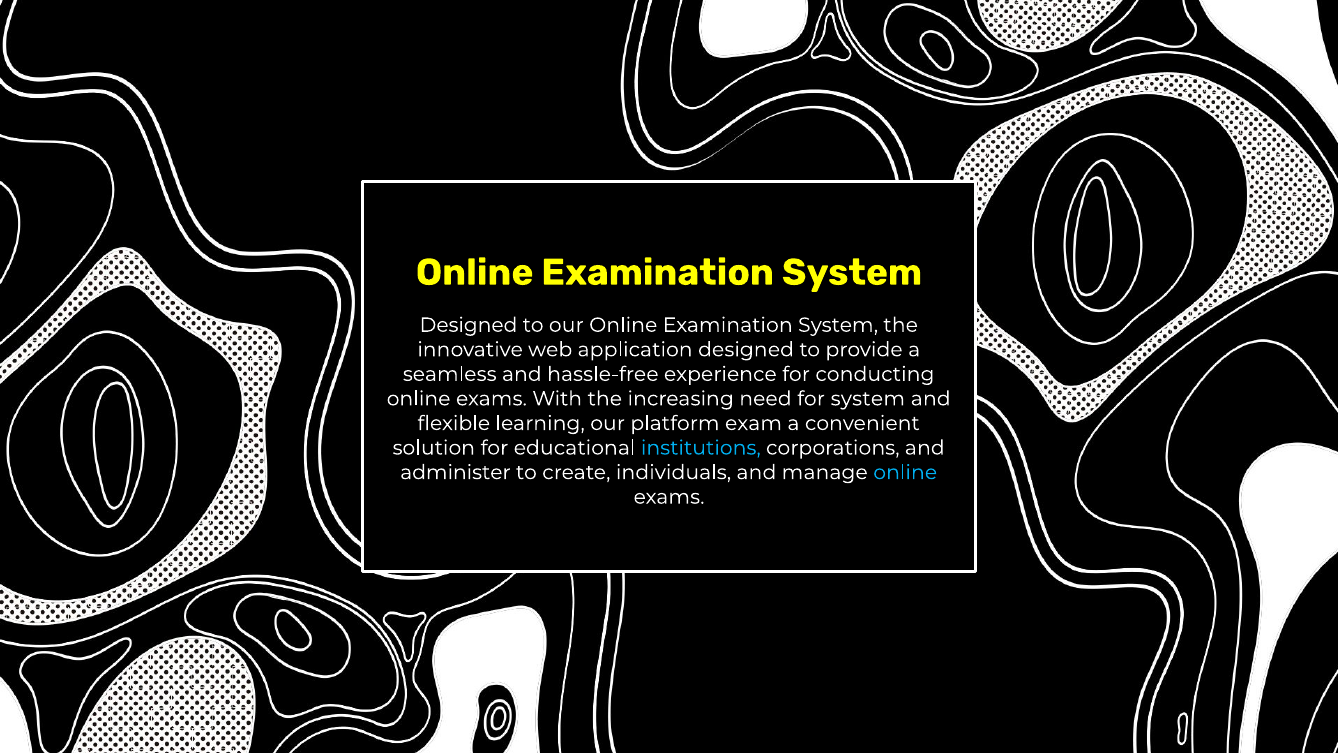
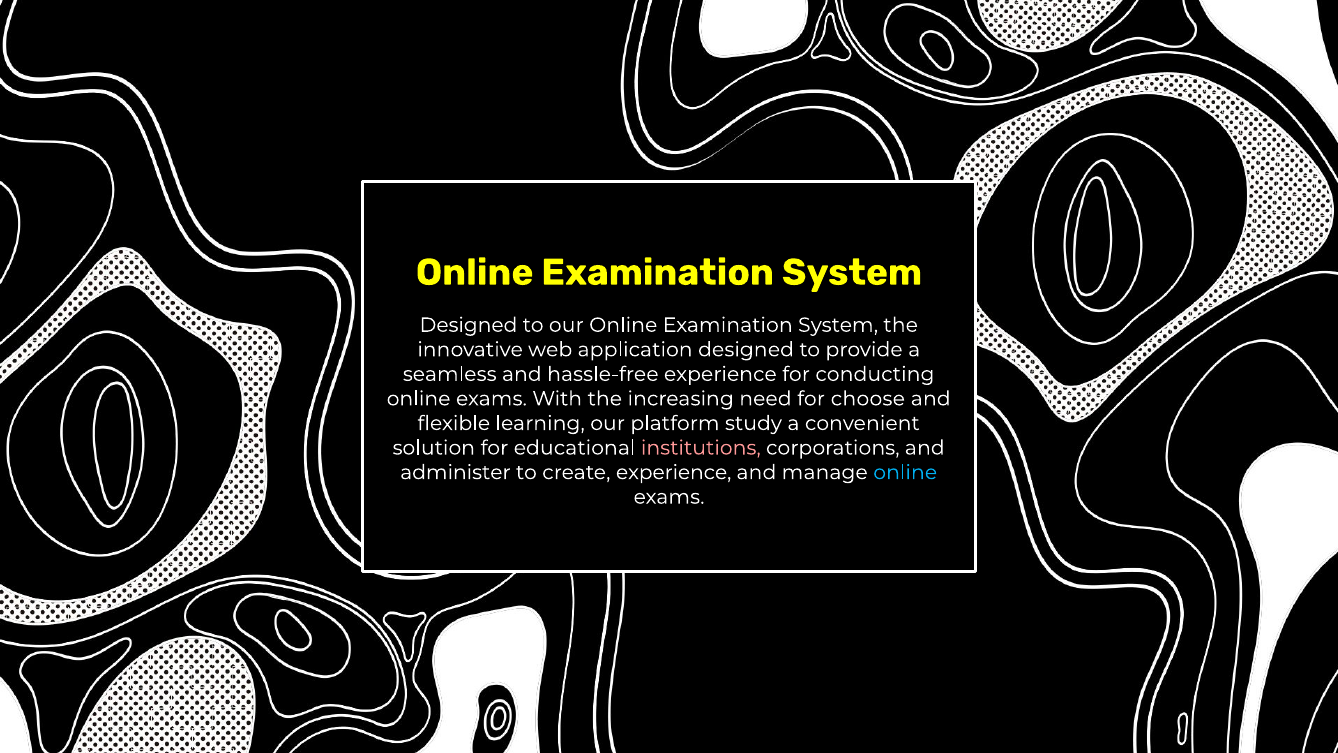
for system: system -> choose
exam: exam -> study
institutions colour: light blue -> pink
create individuals: individuals -> experience
